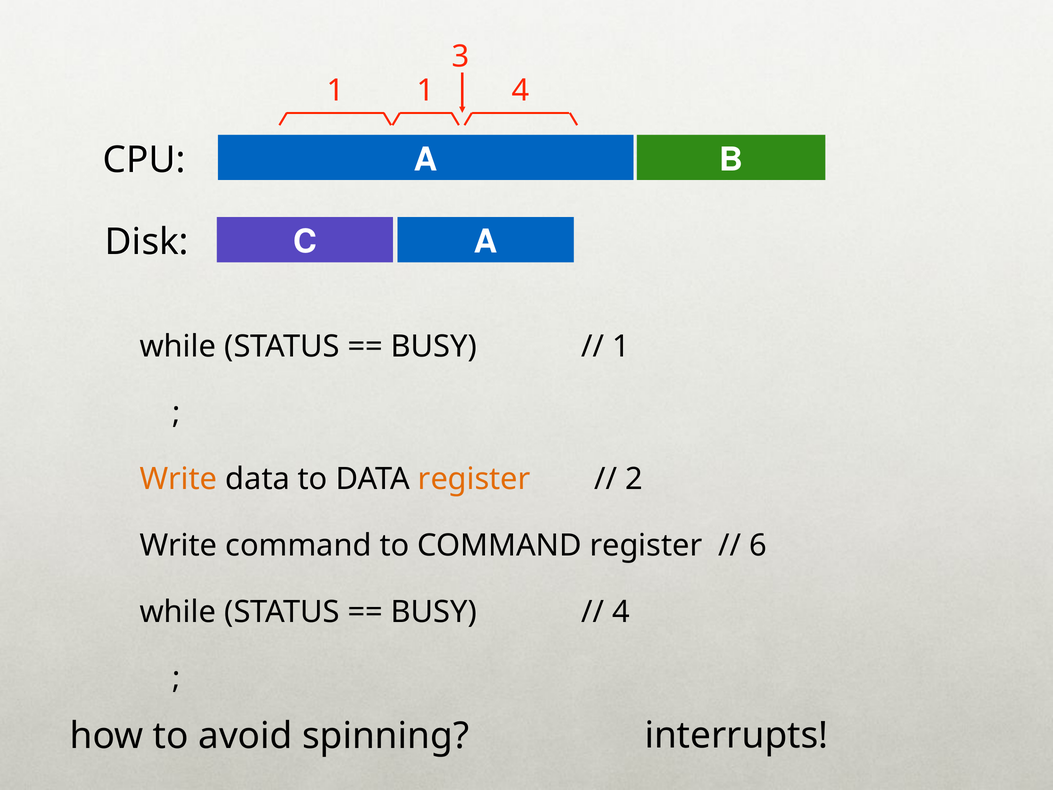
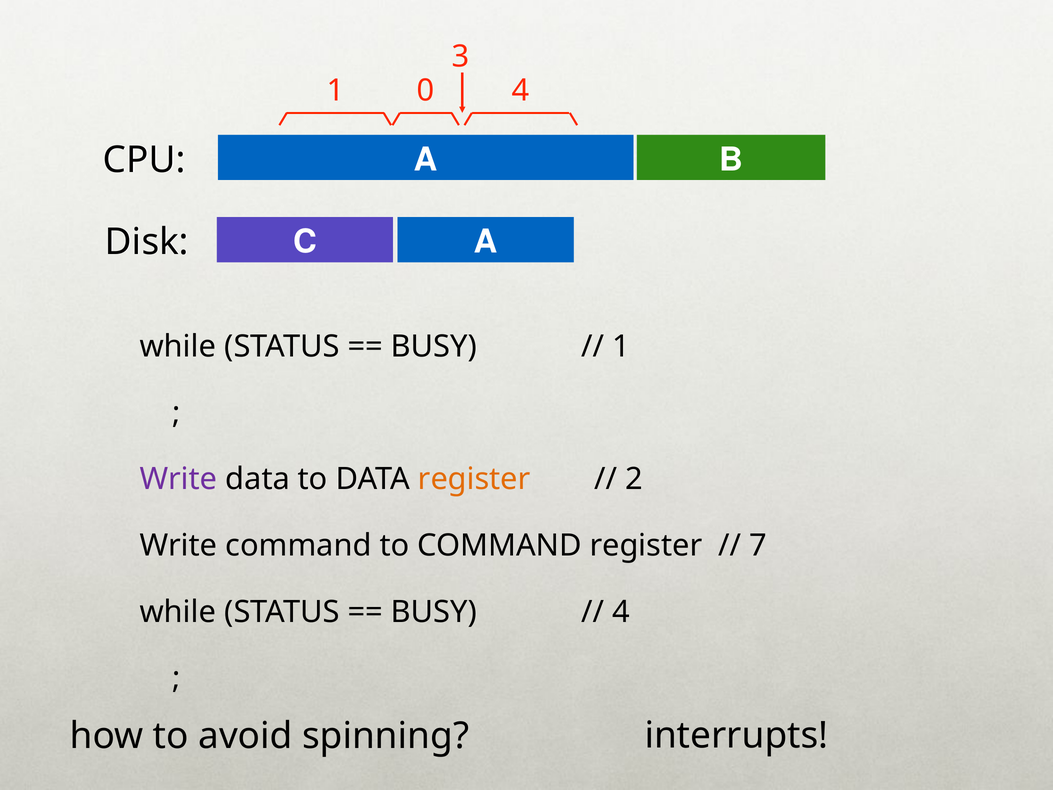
1 1: 1 -> 0
Write at (179, 479) colour: orange -> purple
6: 6 -> 7
